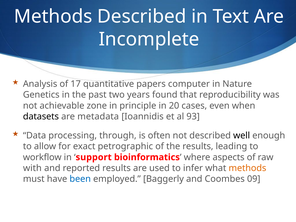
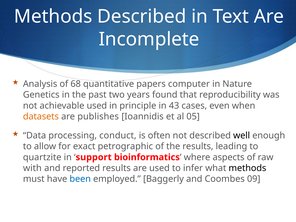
17: 17 -> 68
achievable zone: zone -> used
20: 20 -> 43
datasets colour: black -> orange
metadata: metadata -> publishes
93: 93 -> 05
through: through -> conduct
workflow: workflow -> quartzite
methods at (247, 168) colour: orange -> black
